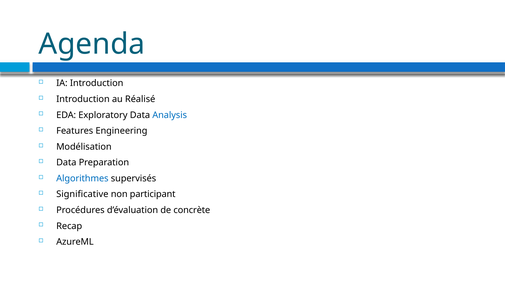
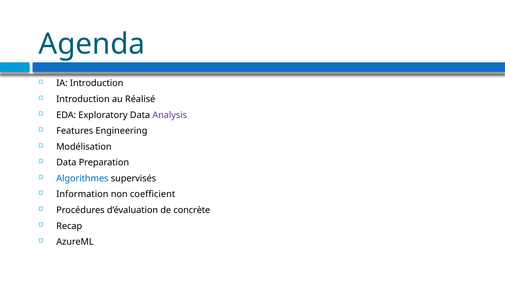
Analysis colour: blue -> purple
Significative: Significative -> Information
participant: participant -> coefficient
